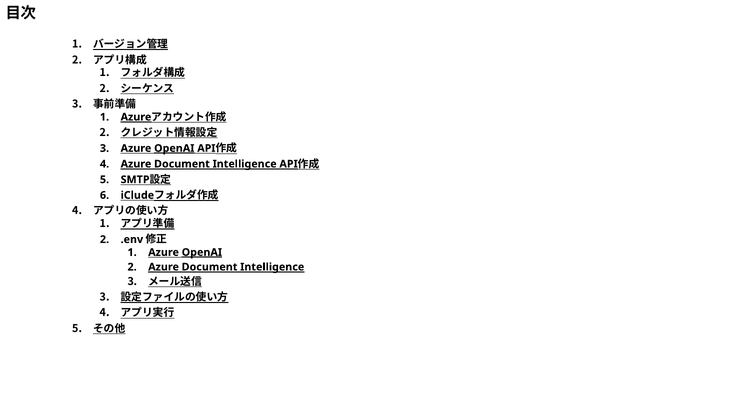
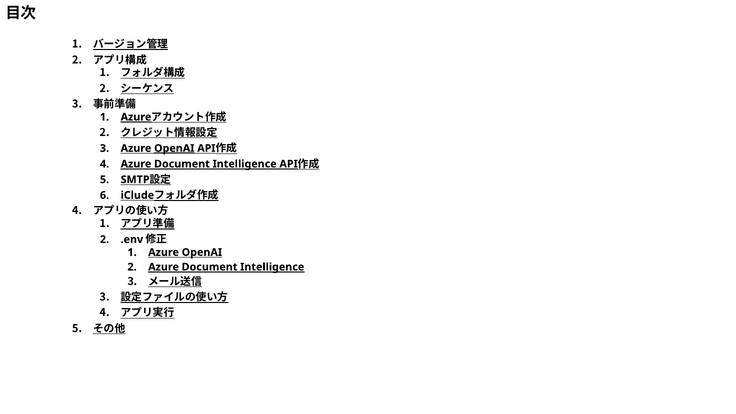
OpenAI at (202, 252) underline: present -> none
